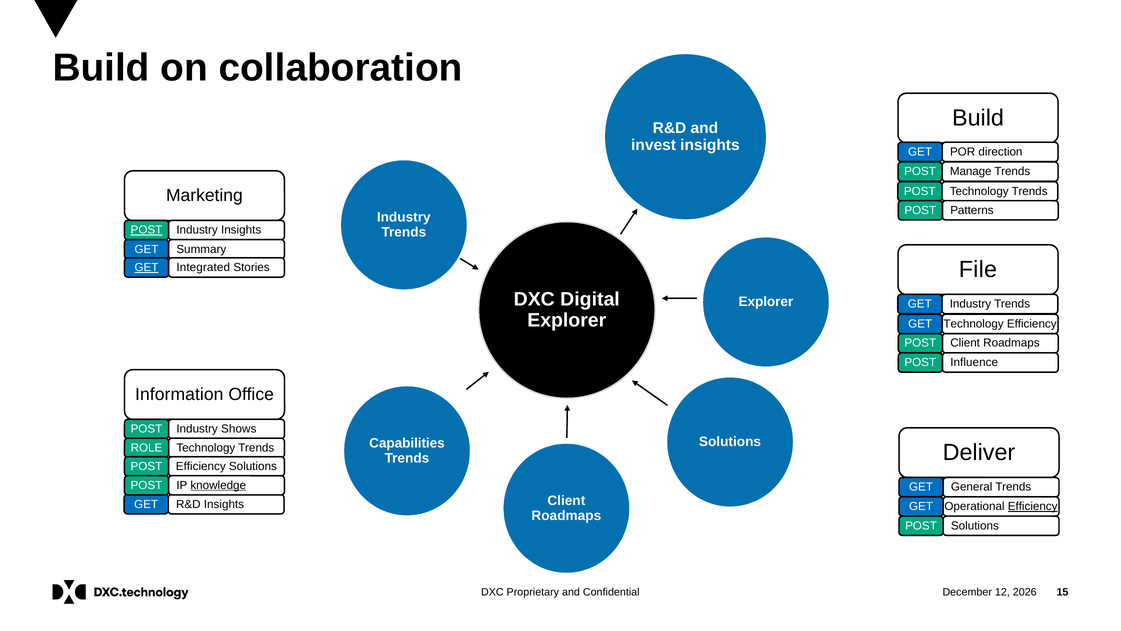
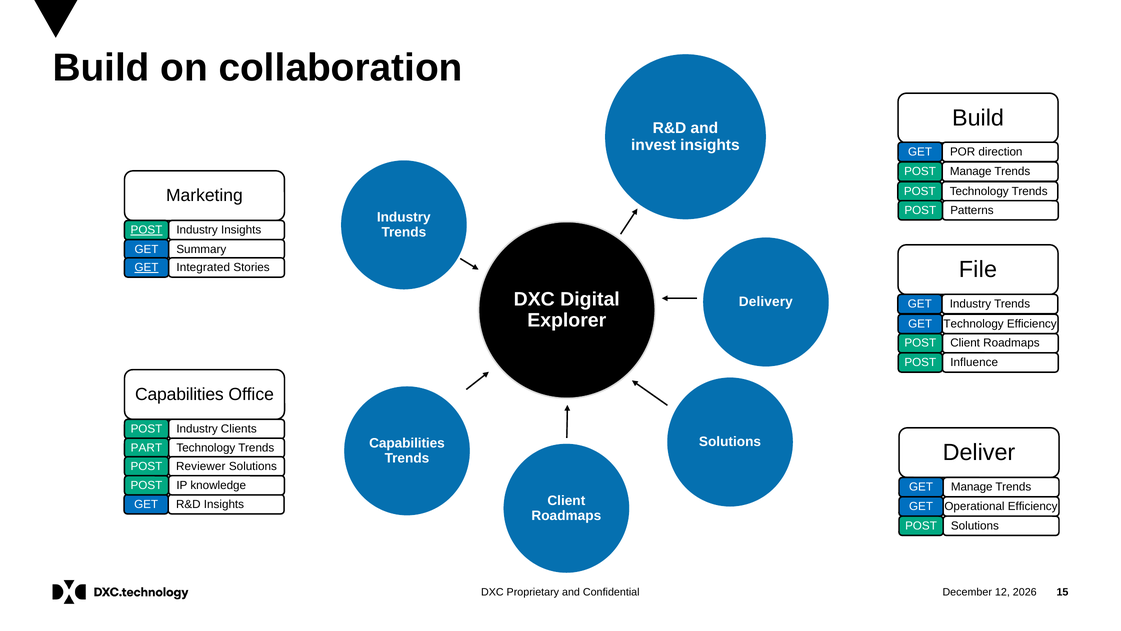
Explorer at (766, 302): Explorer -> Delivery
Information at (179, 394): Information -> Capabilities
Shows: Shows -> Clients
ROLE: ROLE -> PART
Efficiency at (201, 466): Efficiency -> Reviewer
knowledge underline: present -> none
General at (972, 487): General -> Manage
Efficiency at (1033, 506) underline: present -> none
